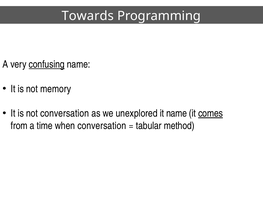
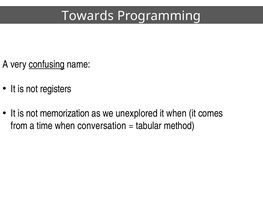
memory: memory -> registers
not conversation: conversation -> memorization
it name: name -> when
comes underline: present -> none
